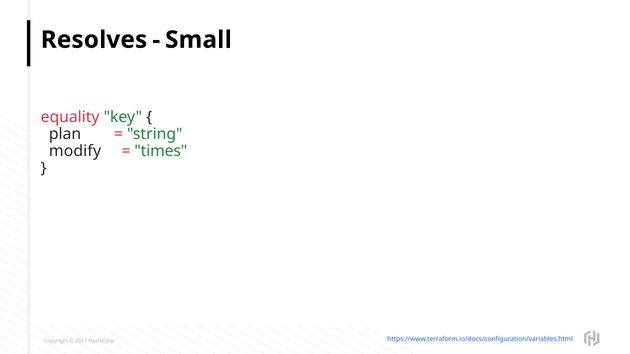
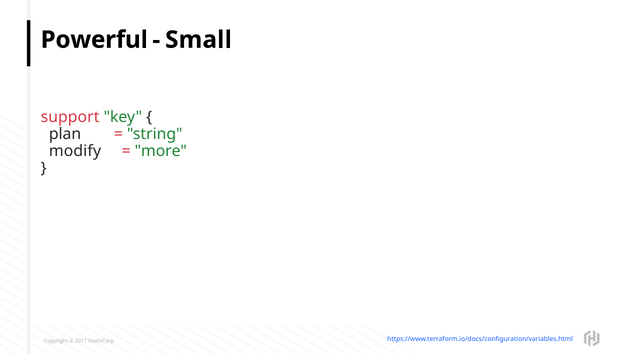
Resolves: Resolves -> Powerful
equality: equality -> support
times: times -> more
